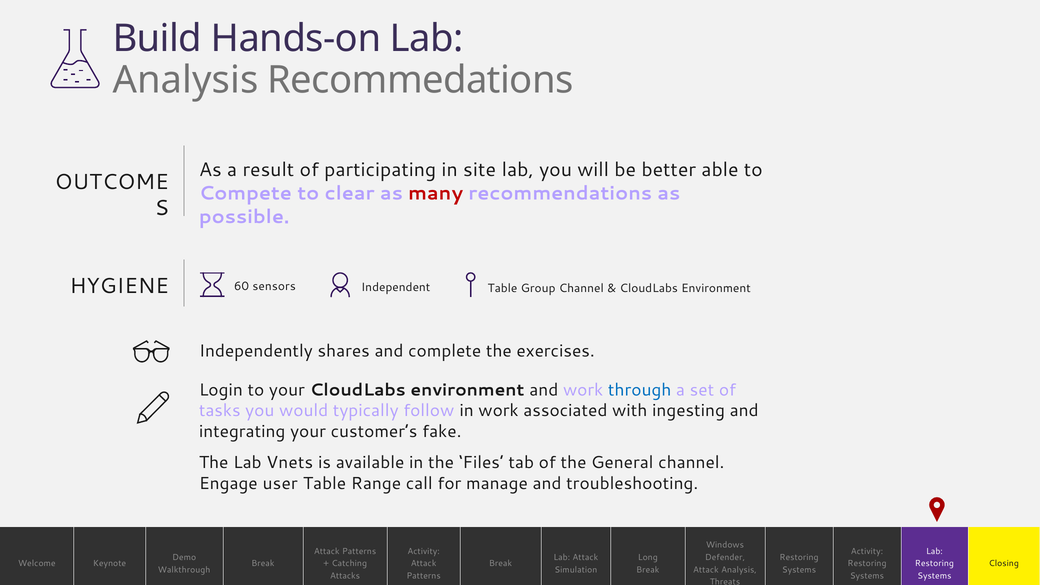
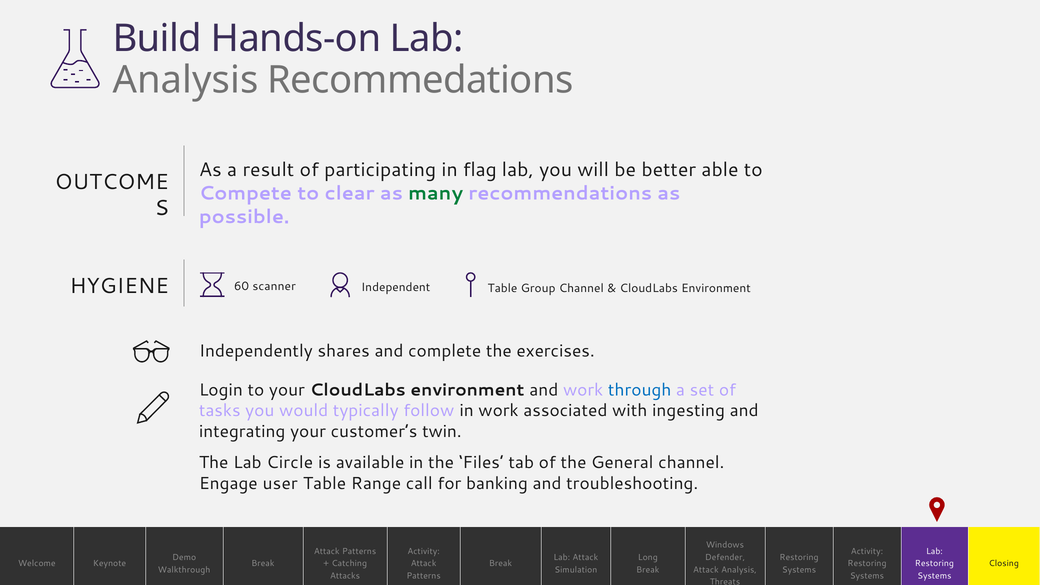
site: site -> flag
many colour: red -> green
sensors: sensors -> scanner
fake: fake -> twin
Vnets: Vnets -> Circle
manage: manage -> banking
